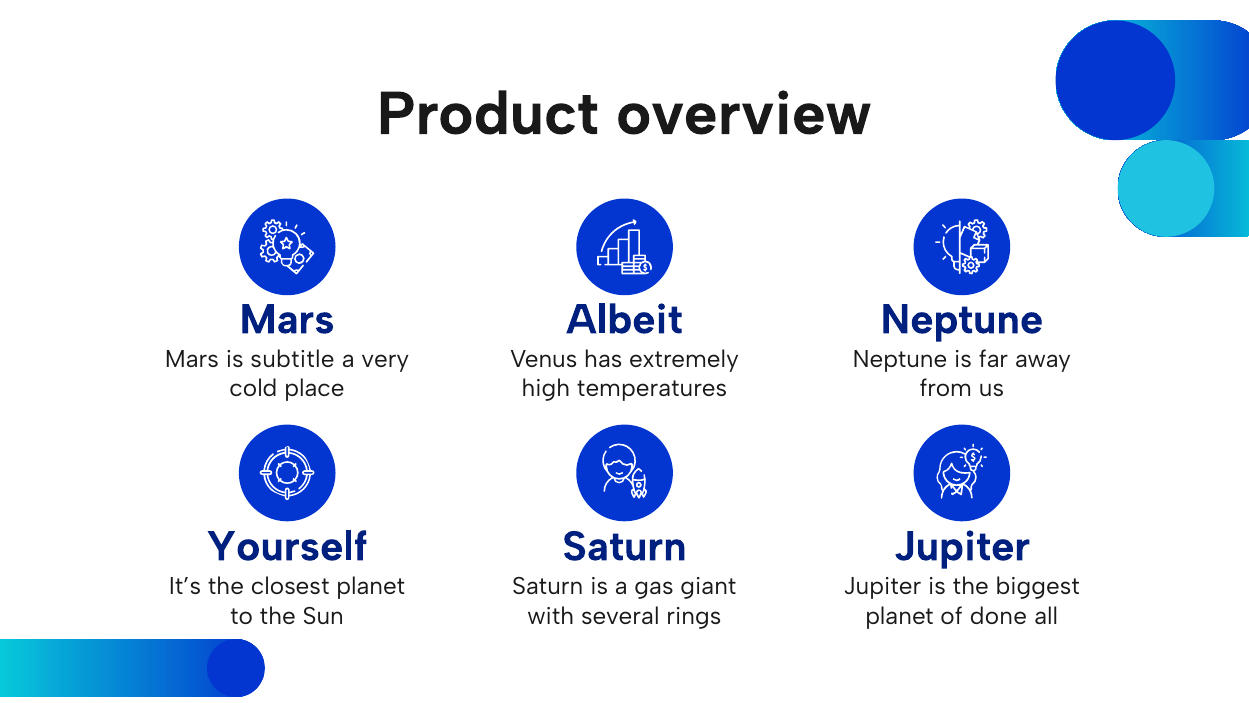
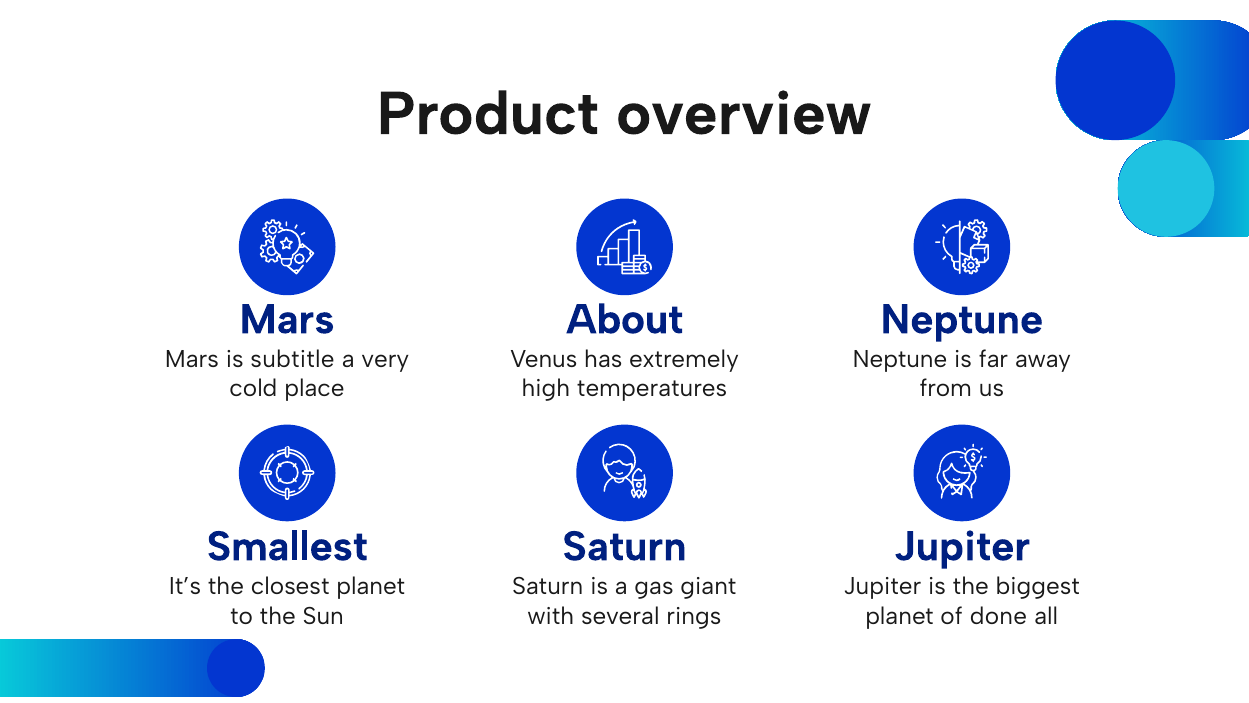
Albeit: Albeit -> About
Yourself: Yourself -> Smallest
